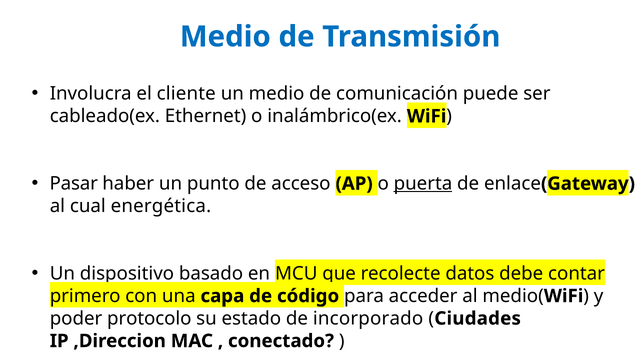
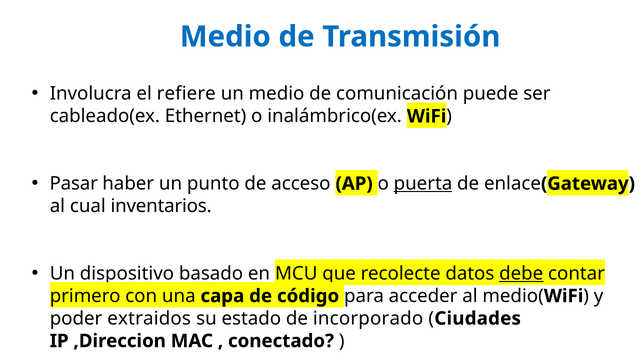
cliente: cliente -> refiere
energética: energética -> inventarios
debe underline: none -> present
protocolo: protocolo -> extraidos
